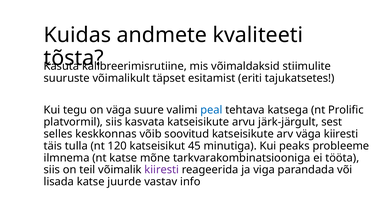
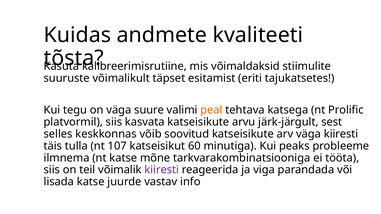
peal colour: blue -> orange
120: 120 -> 107
45: 45 -> 60
